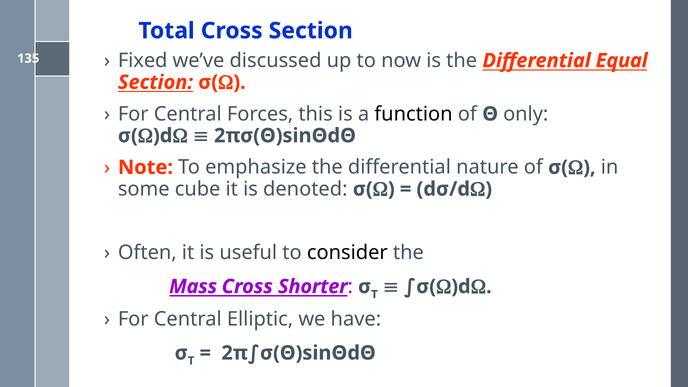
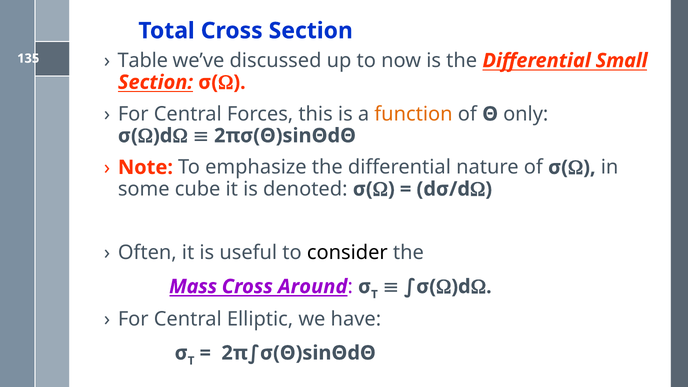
Fixed: Fixed -> Table
Equal: Equal -> Small
function colour: black -> orange
Shorter: Shorter -> Around
